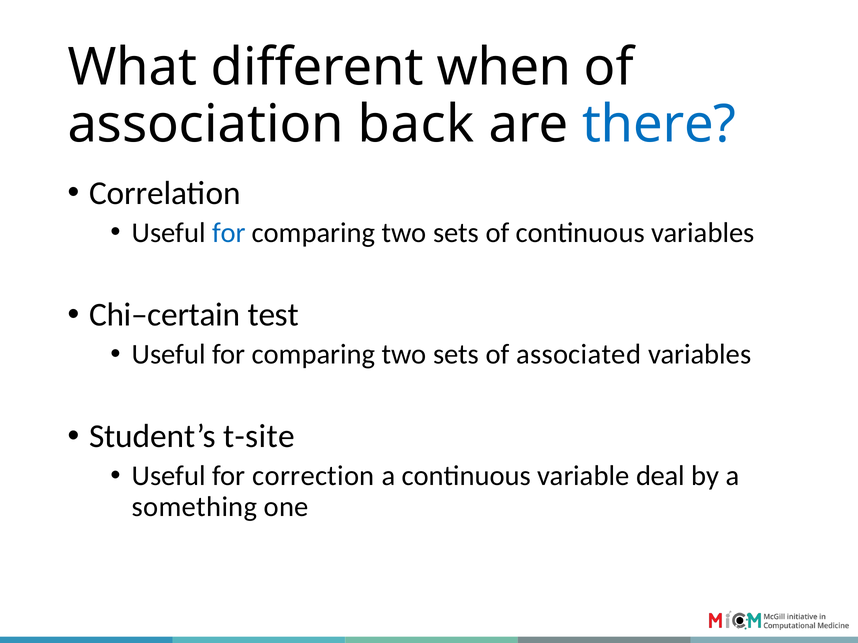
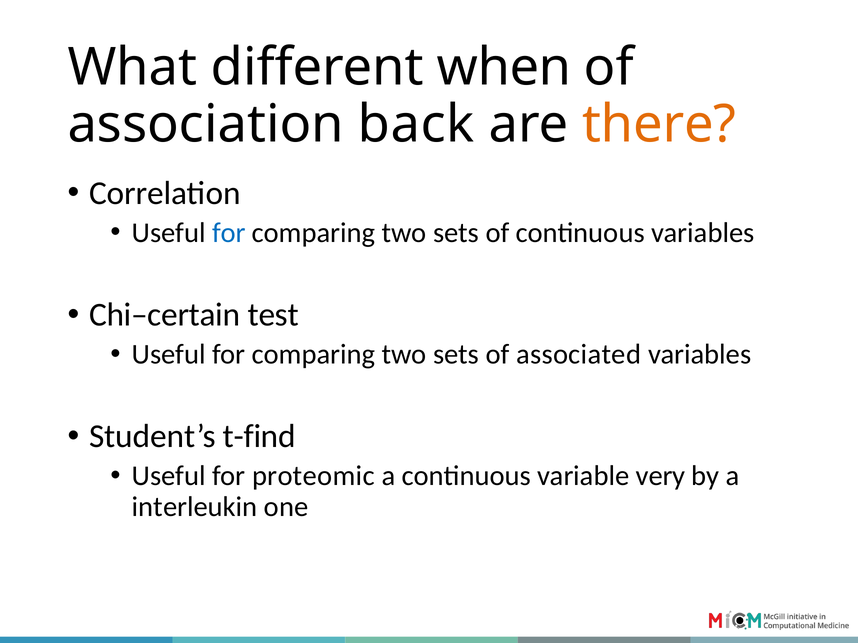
there colour: blue -> orange
t-site: t-site -> t-find
correction: correction -> proteomic
deal: deal -> very
something: something -> interleukin
